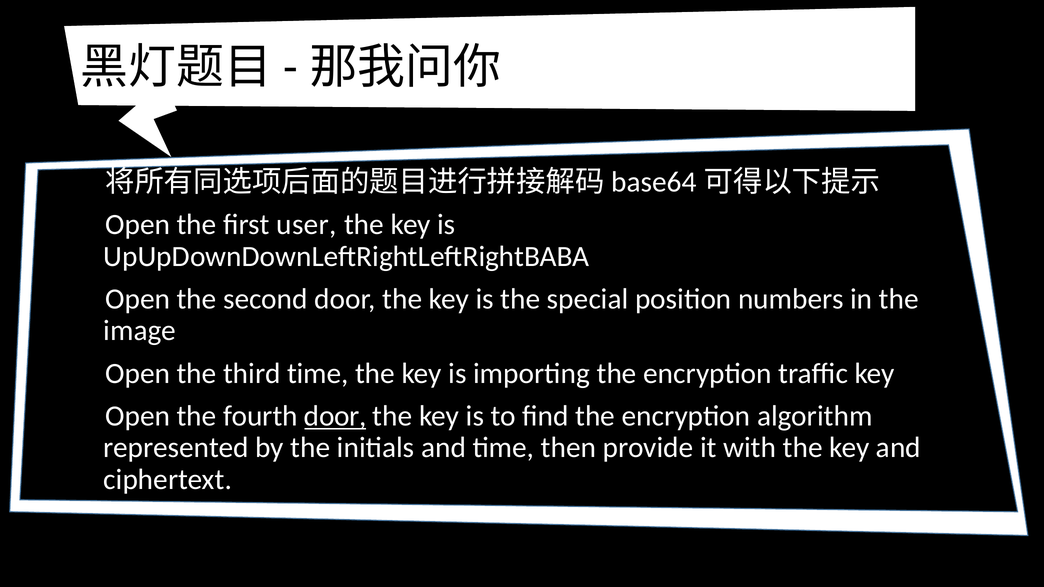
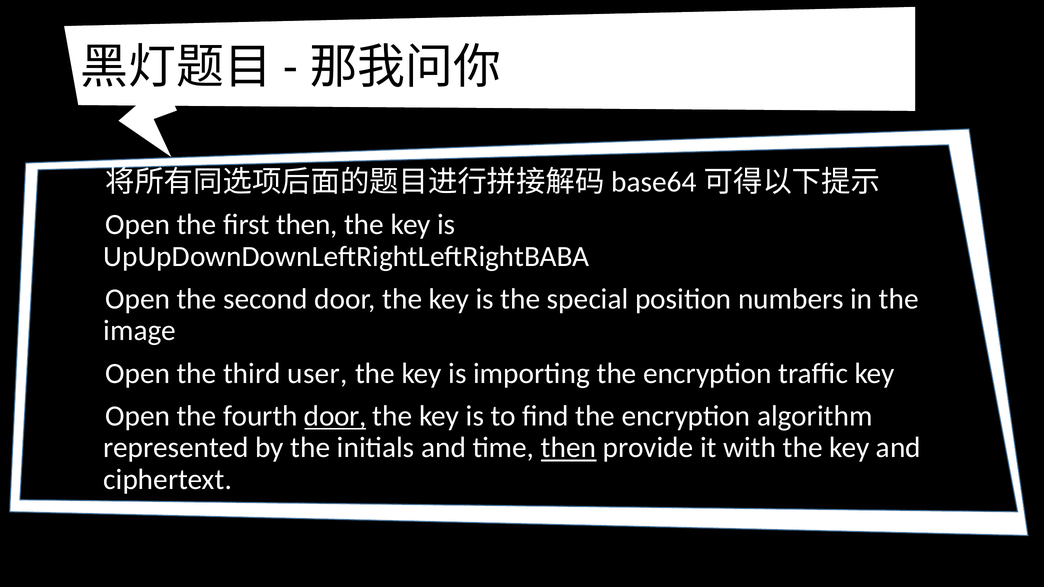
first user: user -> then
third time: time -> user
then at (569, 448) underline: none -> present
